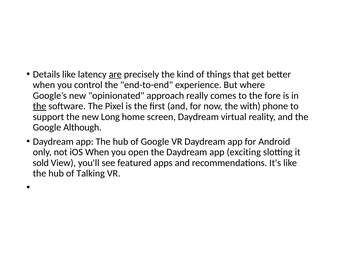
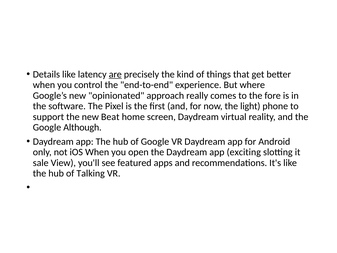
the at (40, 106) underline: present -> none
with: with -> light
Long: Long -> Beat
sold: sold -> sale
